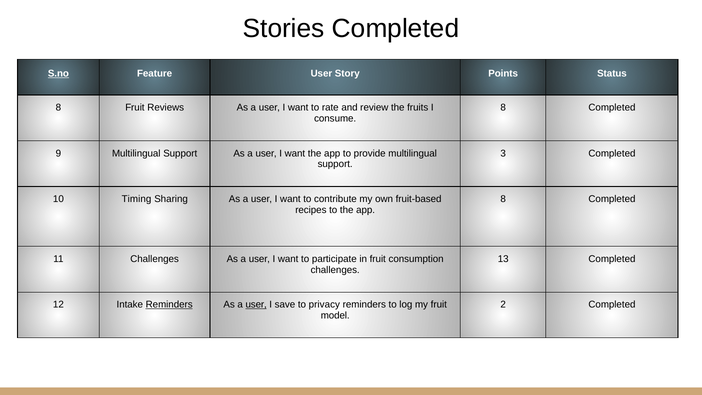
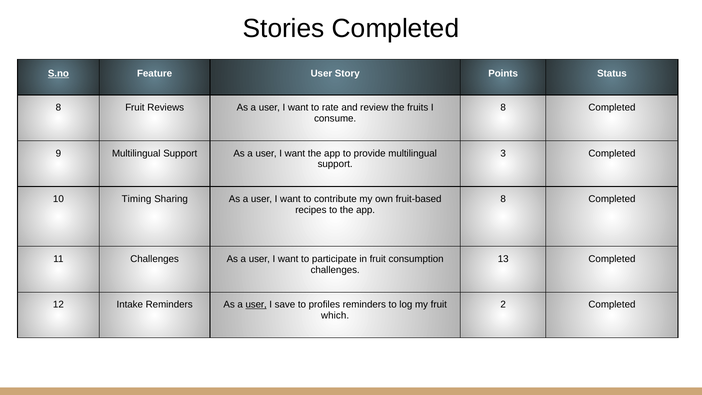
Reminders at (169, 305) underline: present -> none
privacy: privacy -> profiles
model: model -> which
